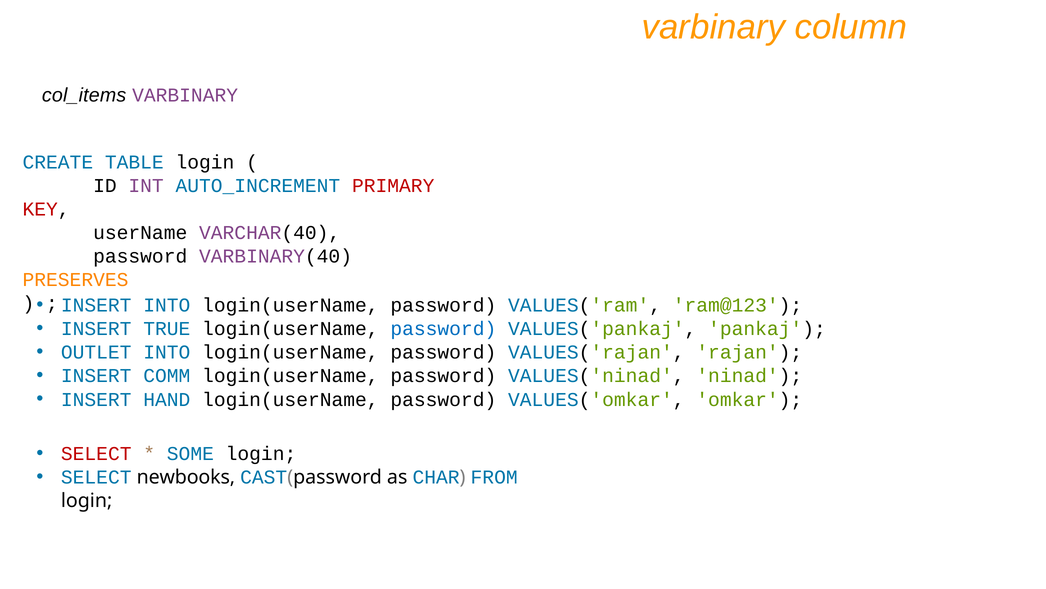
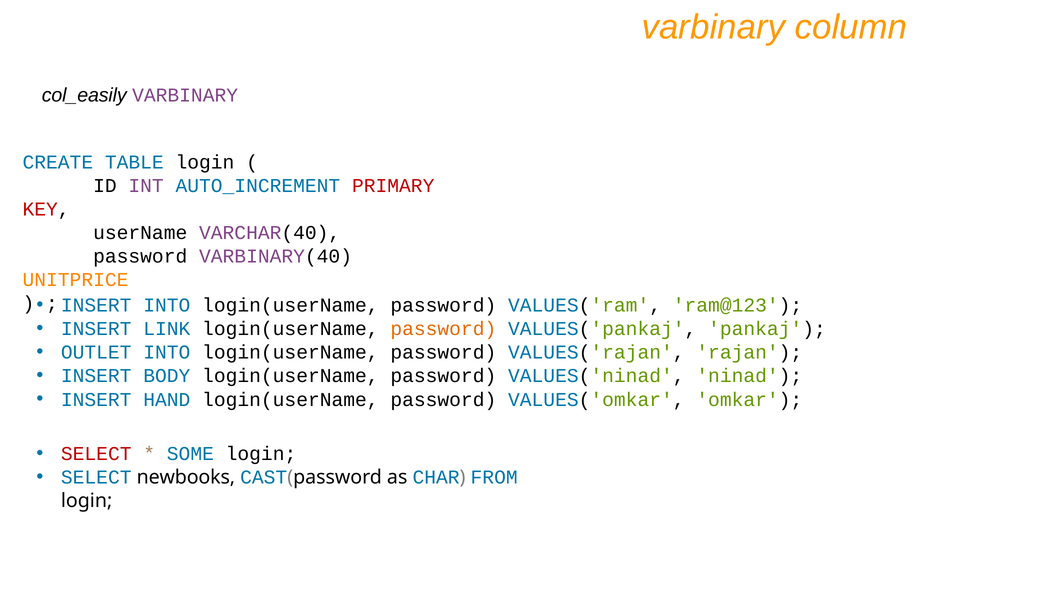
col_items: col_items -> col_easily
PRESERVES: PRESERVES -> UNITPRICE
TRUE: TRUE -> LINK
password at (443, 329) colour: blue -> orange
COMM: COMM -> BODY
